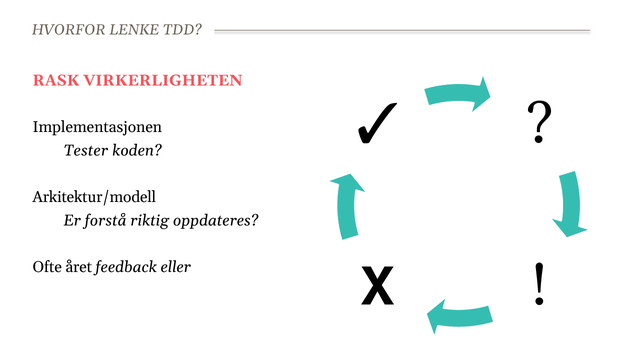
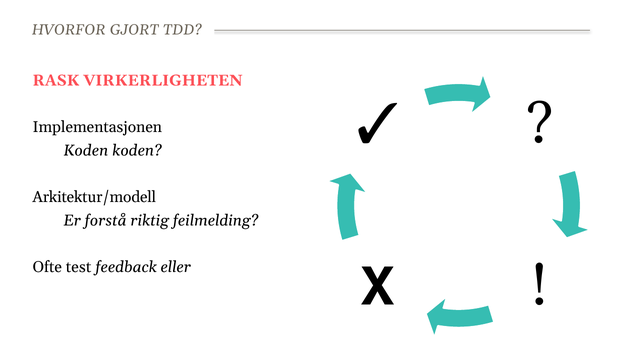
LENKE: LENKE -> GJORT
Tester at (86, 150): Tester -> Koden
oppdateres: oppdateres -> feilmelding
året: året -> test
